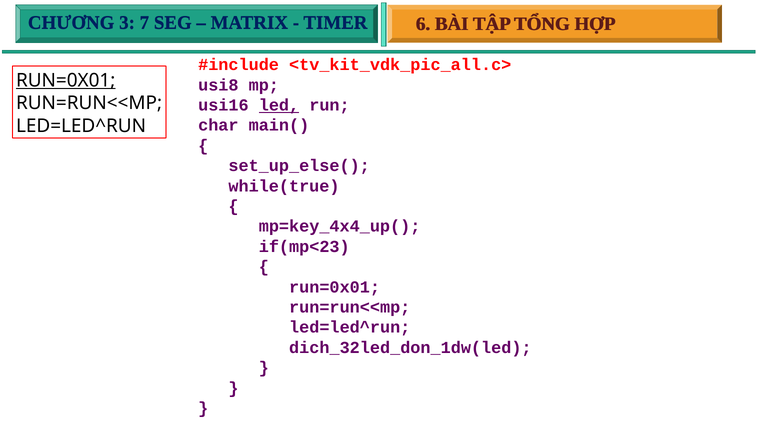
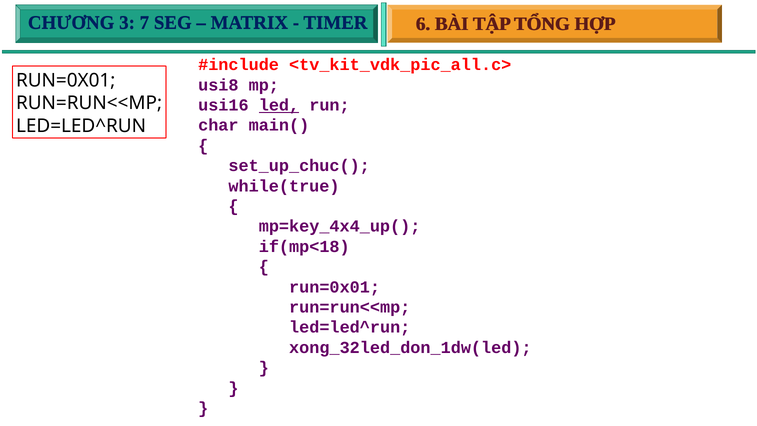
RUN=0X01 at (66, 80) underline: present -> none
set_up_else(: set_up_else( -> set_up_chuc(
if(mp<23: if(mp<23 -> if(mp<18
dich_32led_don_1dw(led: dich_32led_don_1dw(led -> xong_32led_don_1dw(led
